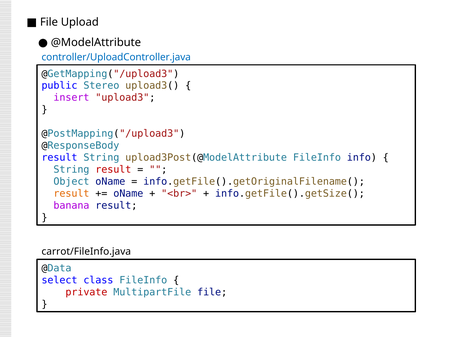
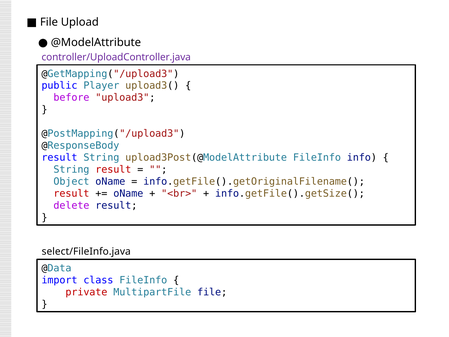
controller/UploadController.java colour: blue -> purple
Stereo: Stereo -> Player
insert: insert -> before
result at (71, 193) colour: orange -> red
banana: banana -> delete
carrot/FileInfo.java: carrot/FileInfo.java -> select/FileInfo.java
select: select -> import
